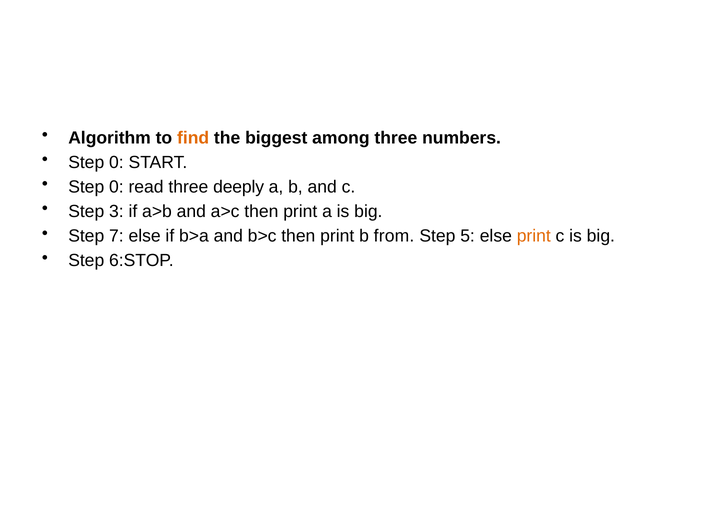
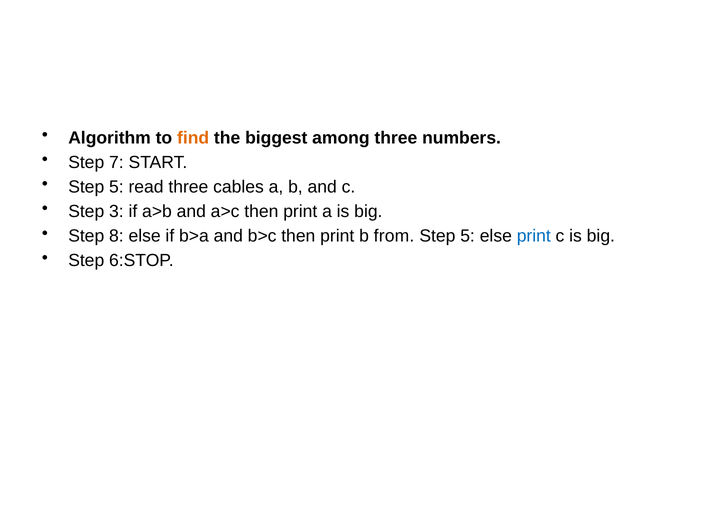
0 at (116, 162): 0 -> 7
0 at (116, 187): 0 -> 5
deeply: deeply -> cables
7: 7 -> 8
print at (534, 236) colour: orange -> blue
